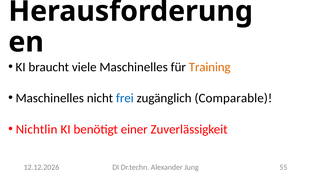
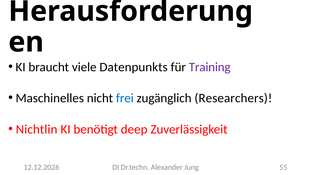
viele Maschinelles: Maschinelles -> Datenpunkts
Training colour: orange -> purple
Comparable: Comparable -> Researchers
einer: einer -> deep
